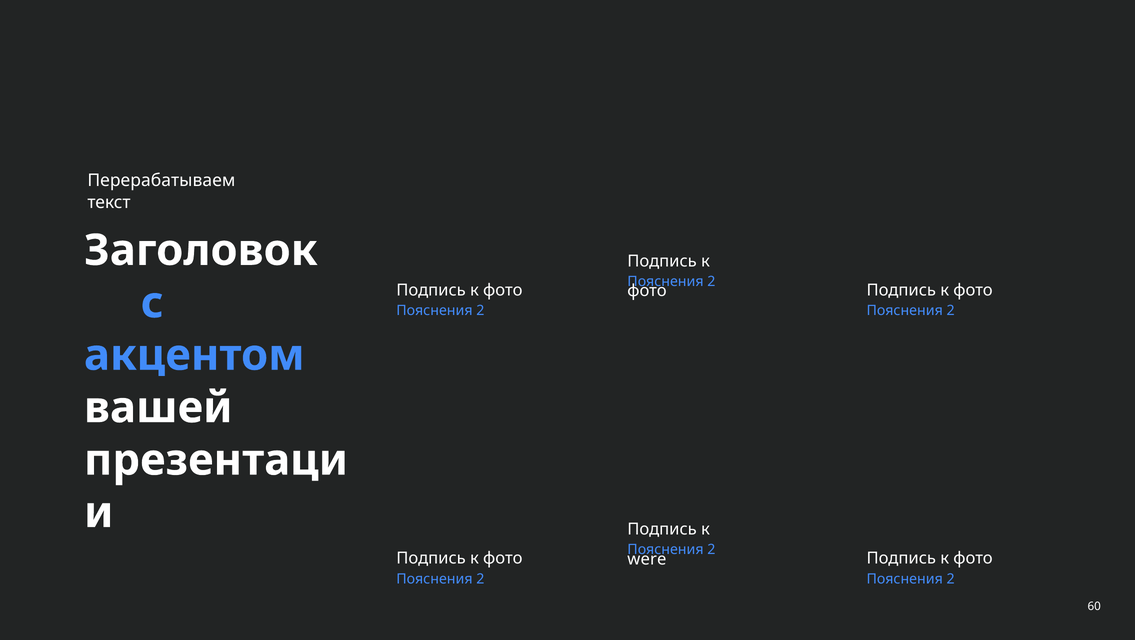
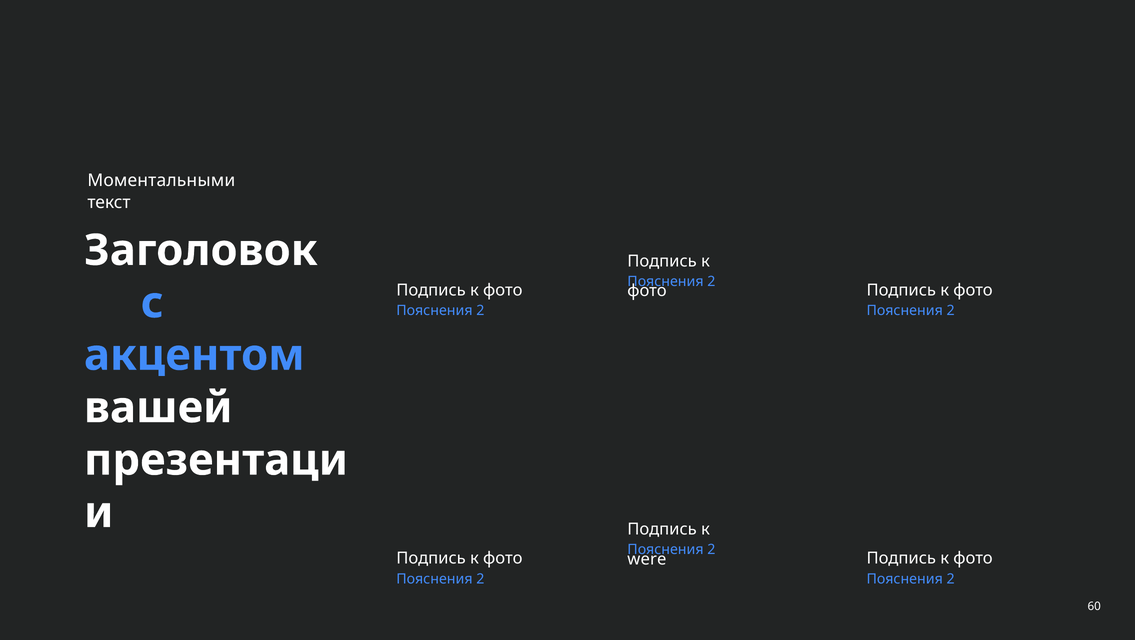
Перерабатываем: Перерабатываем -> Моментальными
